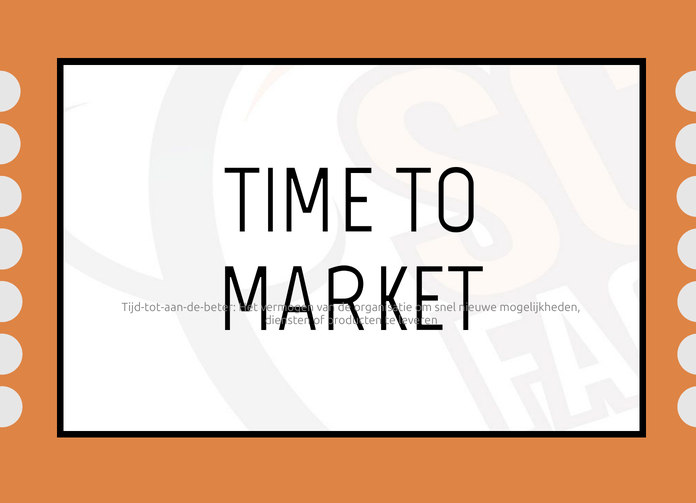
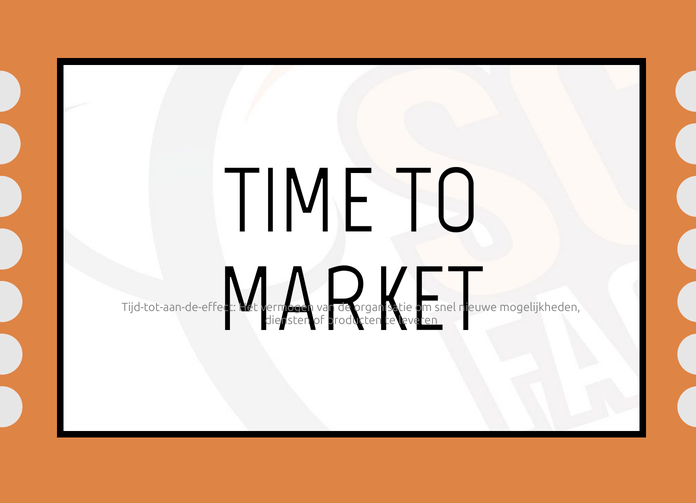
Tijd-tot-aan-de-beter: Tijd-tot-aan-de-beter -> Tijd-tot-aan-de-effect
